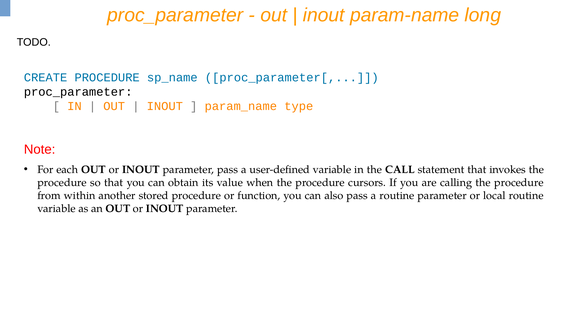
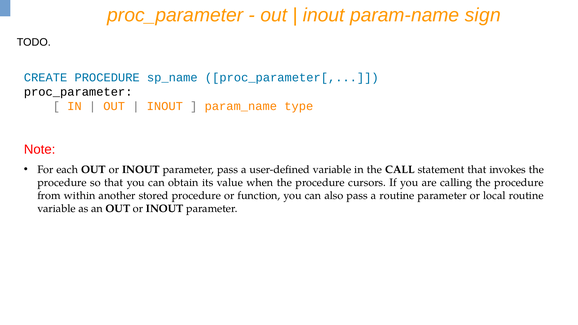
long: long -> sign
